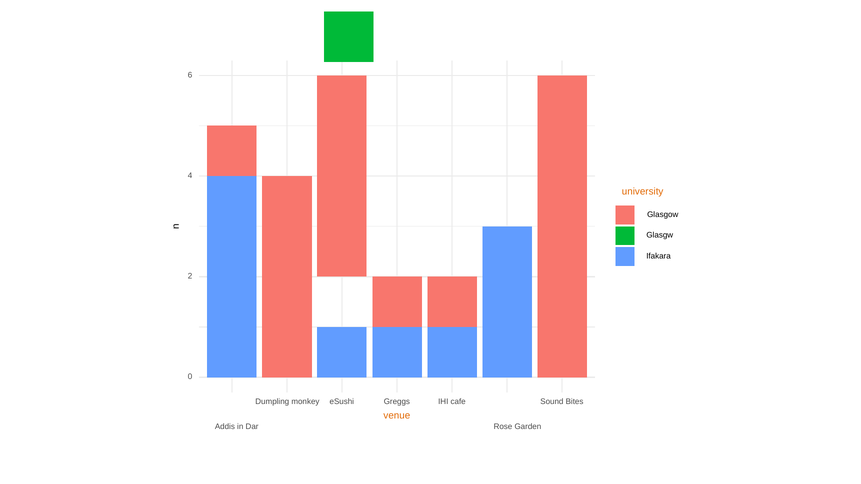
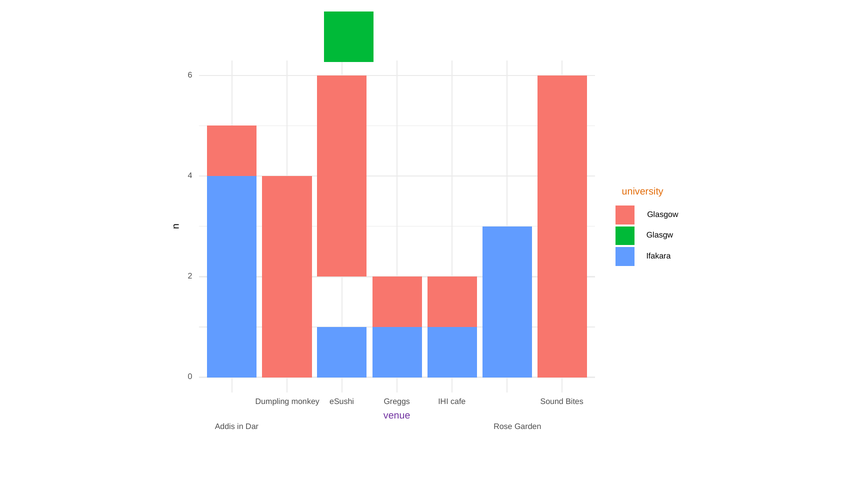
venue colour: orange -> purple
